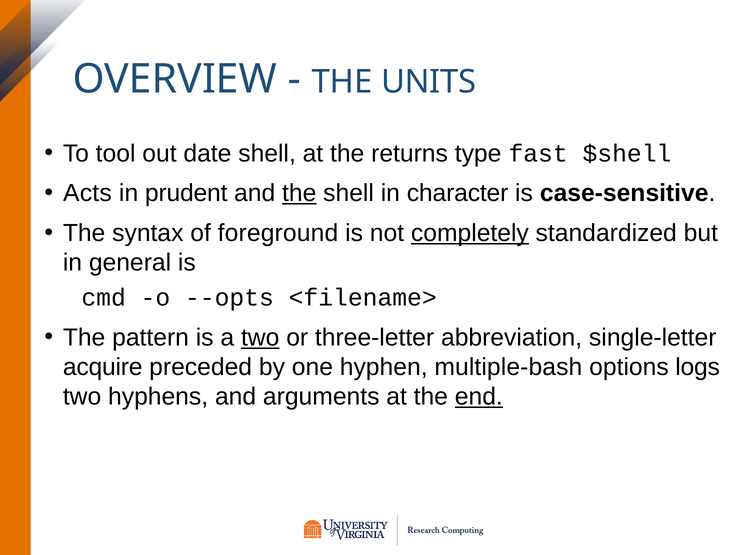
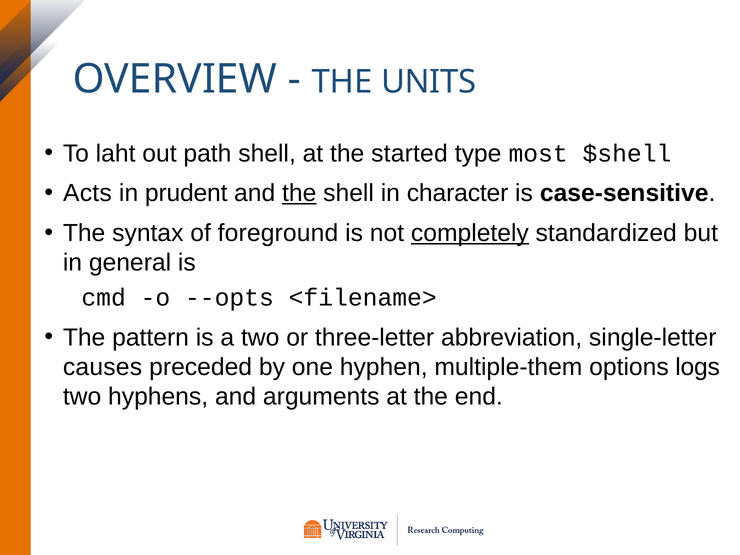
tool: tool -> laht
date: date -> path
returns: returns -> started
fast: fast -> most
two at (260, 337) underline: present -> none
acquire: acquire -> causes
multiple-bash: multiple-bash -> multiple-them
end underline: present -> none
